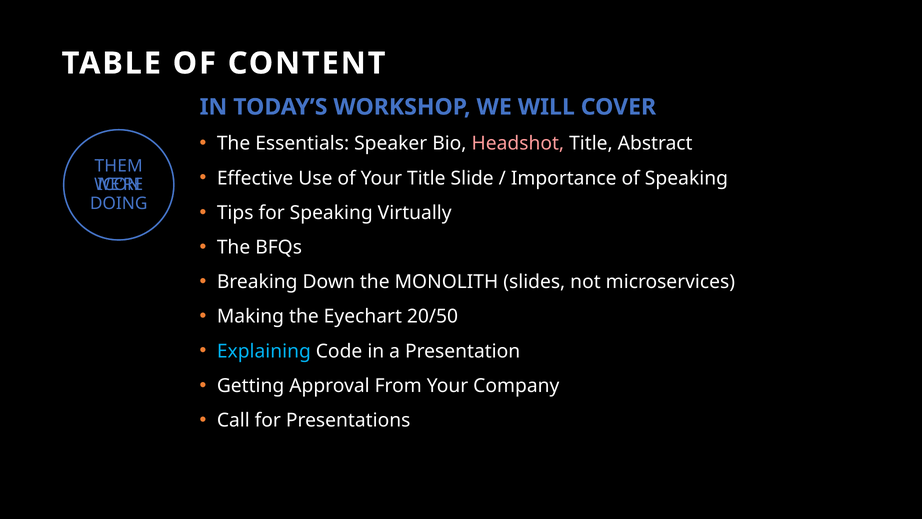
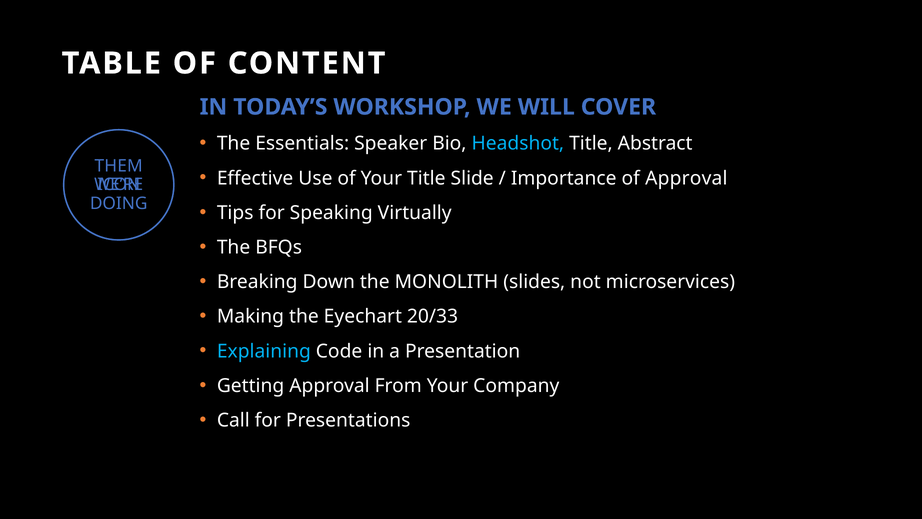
Headshot colour: pink -> light blue
of Speaking: Speaking -> Approval
20/50: 20/50 -> 20/33
